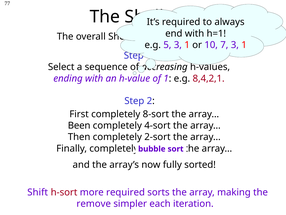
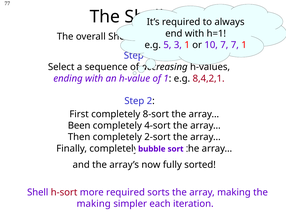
7 3: 3 -> 7
Shift: Shift -> Shell
remove at (94, 203): remove -> making
